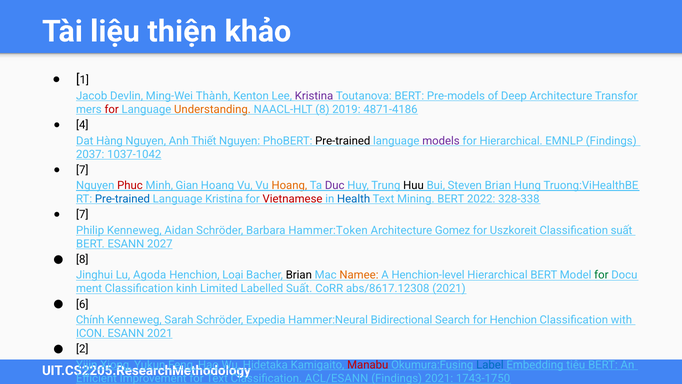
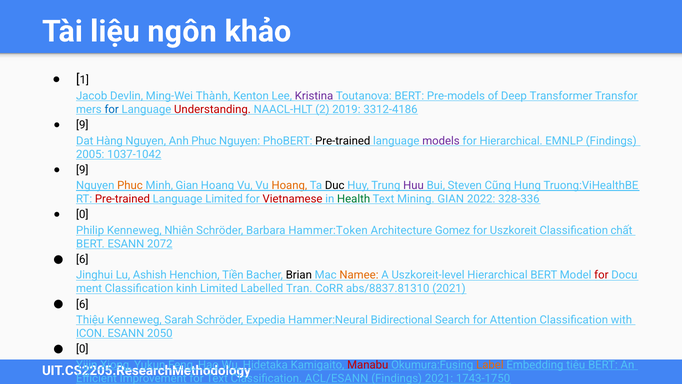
thiện: thiện -> ngôn
Deep Architecture: Architecture -> Transformer
for at (112, 109) colour: red -> blue
Understanding colour: orange -> red
NAACL-HLT 8: 8 -> 2
4871-4186: 4871-4186 -> 3312-4186
4 at (82, 125): 4 -> 9
Anh Thiết: Thiết -> Phuc
2037: 2037 -> 2005
7 at (82, 170): 7 -> 9
Phuc at (130, 185) colour: red -> orange
Duc colour: purple -> black
Huu colour: black -> purple
Steven Brian: Brian -> Cũng
Pre-trained at (122, 199) colour: blue -> red
Language Kristina: Kristina -> Limited
Health colour: blue -> green
Mining BERT: BERT -> GIAN
328-338: 328-338 -> 328-336
7 at (82, 215): 7 -> 0
Kenneweg Aidan: Aidan -> Nhiên
Classification suất: suất -> chất
2027: 2027 -> 2072
8 at (82, 259): 8 -> 6
Lu Agoda: Agoda -> Ashish
Loại: Loại -> Tiền
Henchion-level: Henchion-level -> Uszkoreit-level
for at (601, 275) colour: green -> red
Labelled Suất: Suất -> Tran
abs/8617.12308: abs/8617.12308 -> abs/8837.81310
Chính: Chính -> Thiệu
for Henchion: Henchion -> Attention
ESANN 2021: 2021 -> 2050
2 at (82, 349): 2 -> 0
Label colour: blue -> orange
